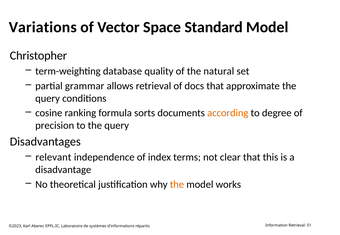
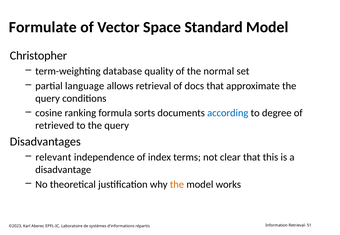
Variations: Variations -> Formulate
natural: natural -> normal
grammar: grammar -> language
according colour: orange -> blue
precision: precision -> retrieved
